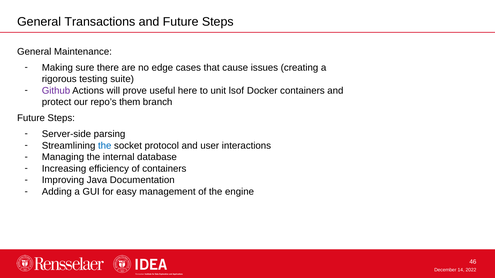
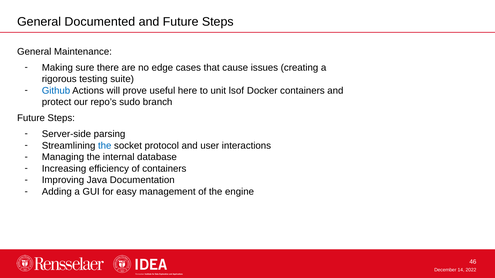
Transactions: Transactions -> Documented
Github colour: purple -> blue
them: them -> sudo
